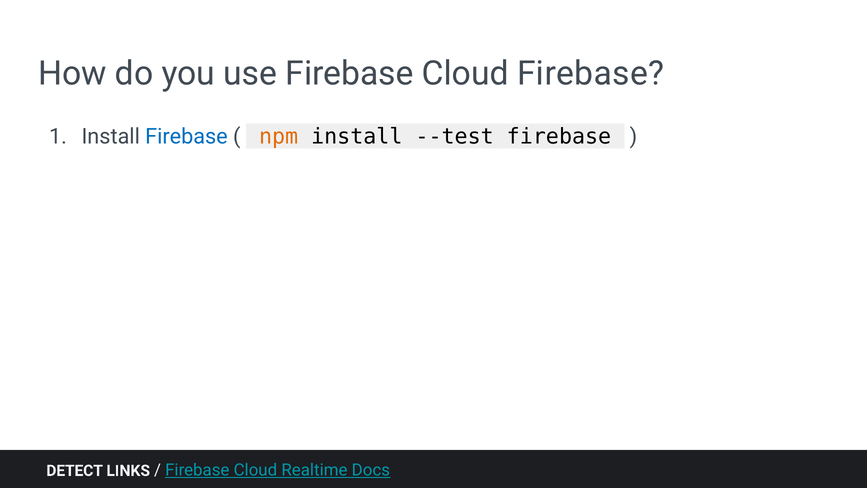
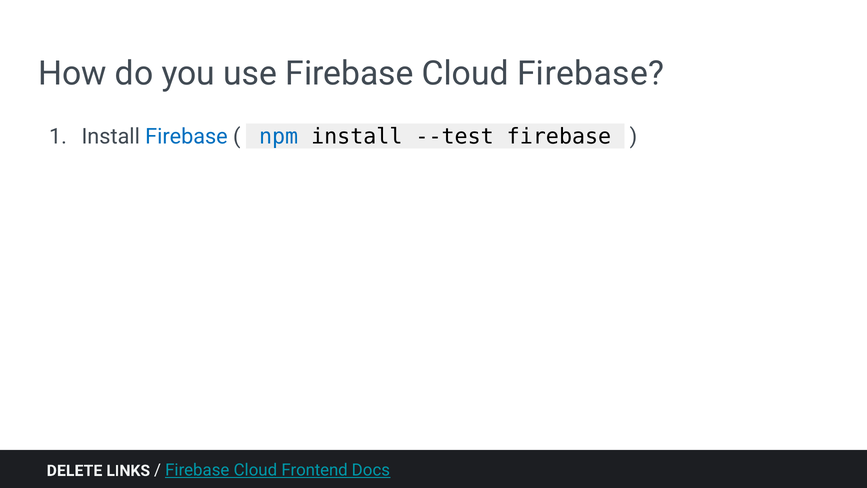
npm colour: orange -> blue
DETECT: DETECT -> DELETE
Realtime: Realtime -> Frontend
